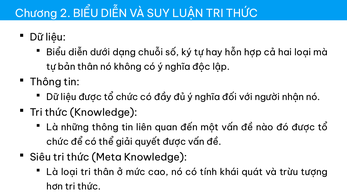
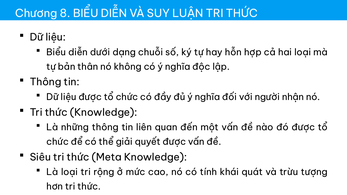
2: 2 -> 8
tri thân: thân -> rộng
